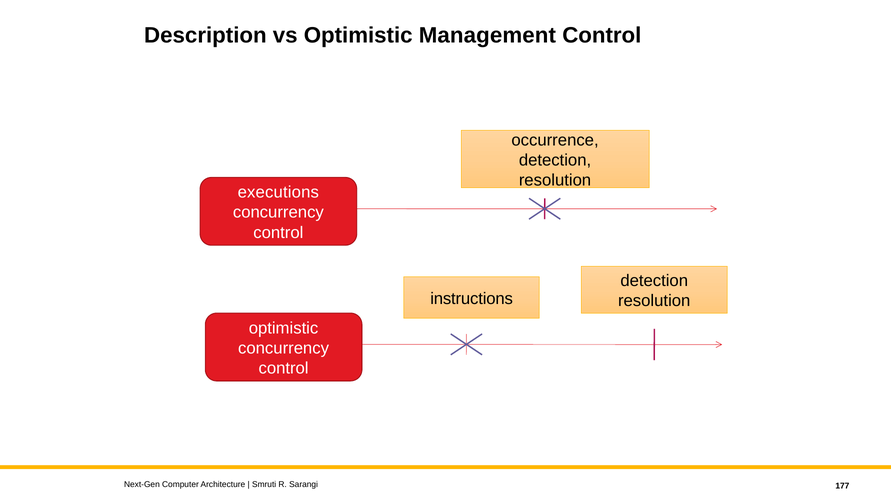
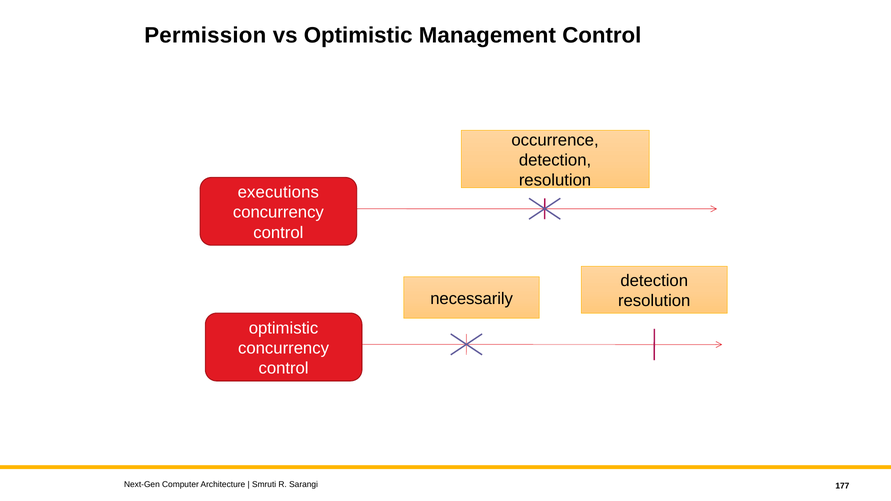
Description: Description -> Permission
instructions: instructions -> necessarily
